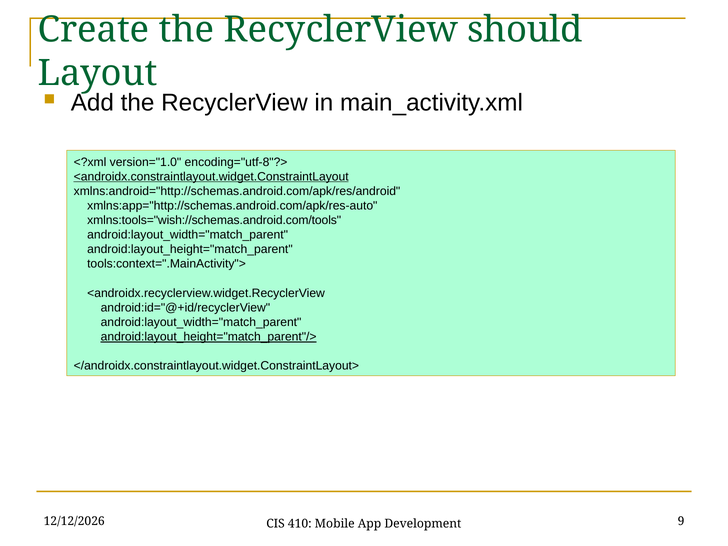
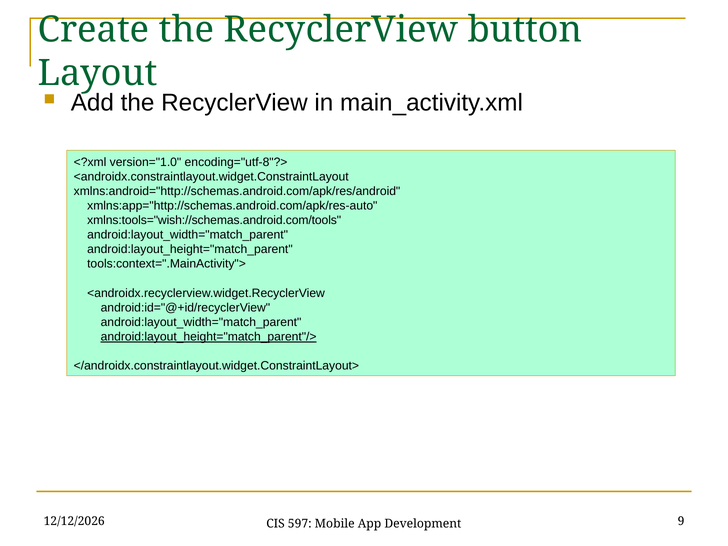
should: should -> button
<androidx.constraintlayout.widget.ConstraintLayout underline: present -> none
410: 410 -> 597
